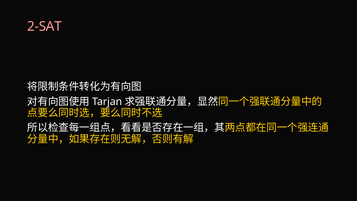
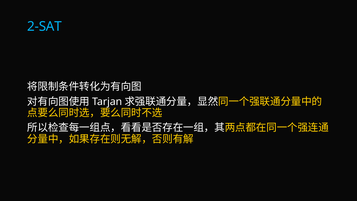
2-SAT colour: pink -> light blue
